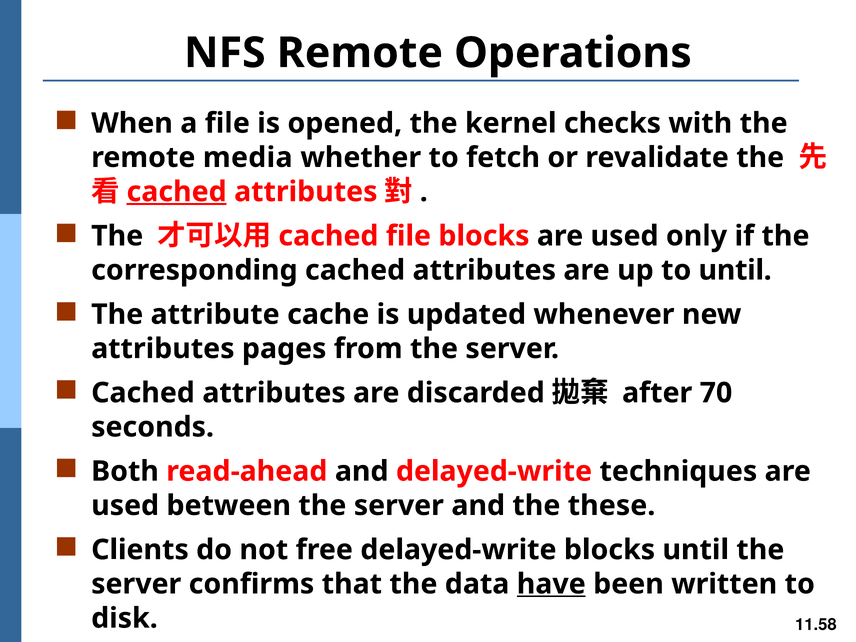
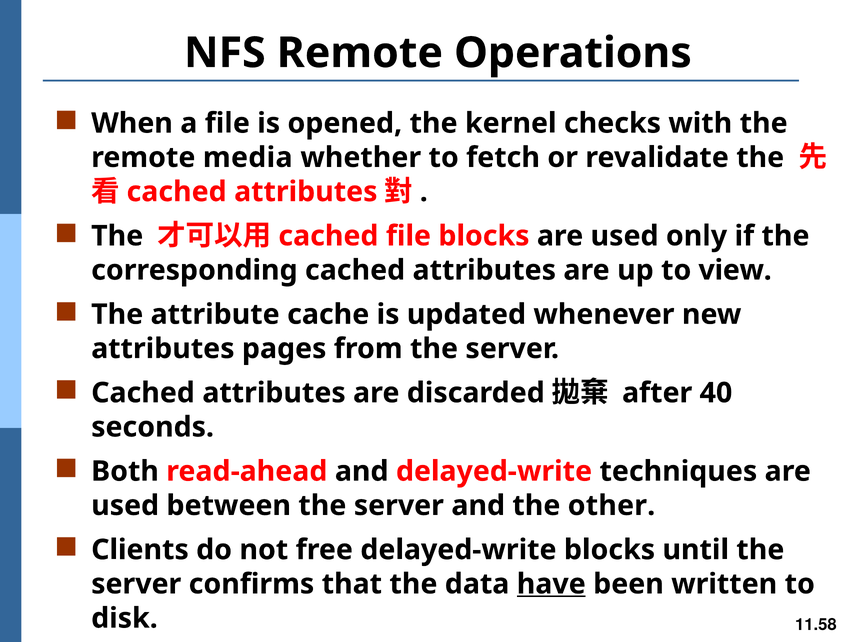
cached at (177, 192) underline: present -> none
to until: until -> view
70: 70 -> 40
these: these -> other
